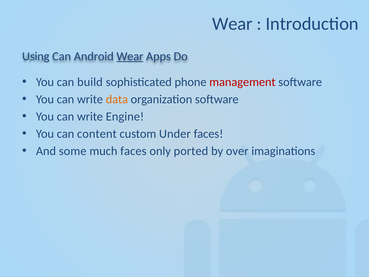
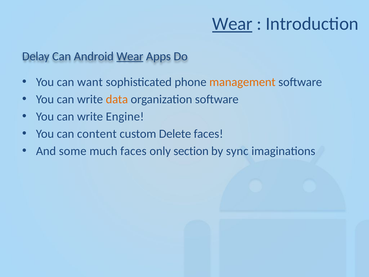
Wear at (232, 24) underline: none -> present
Using: Using -> Delay
build: build -> want
management colour: red -> orange
Under: Under -> Delete
ported: ported -> section
over: over -> sync
